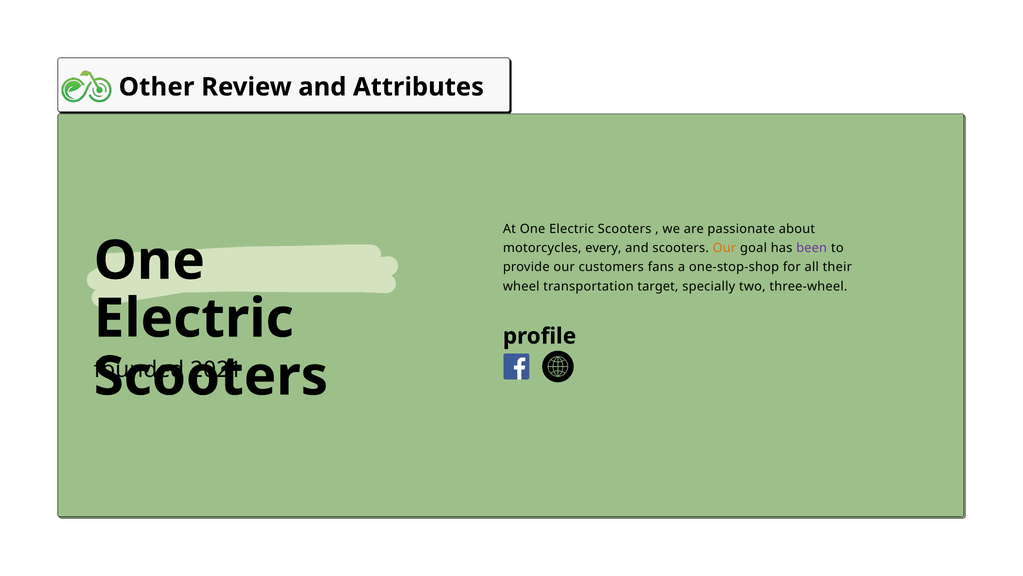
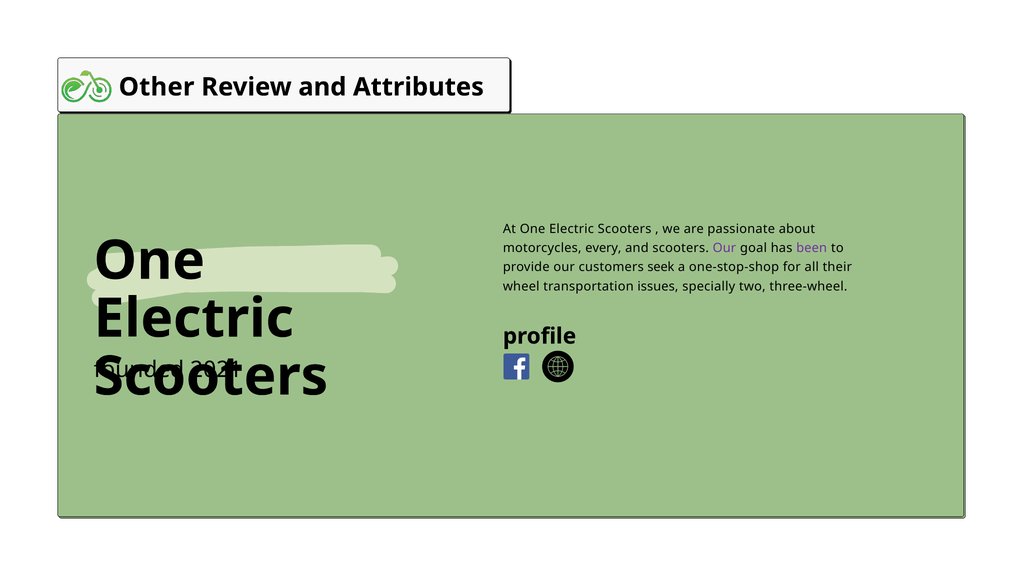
Our at (724, 248) colour: orange -> purple
fans: fans -> seek
target: target -> issues
